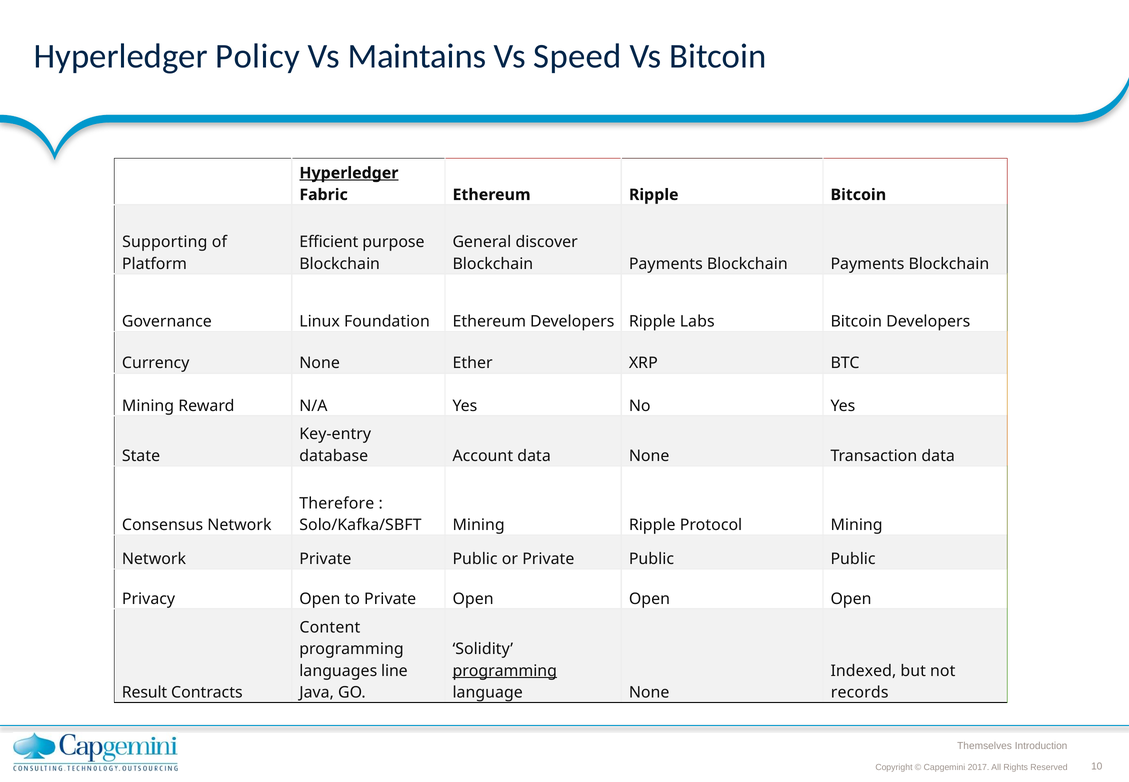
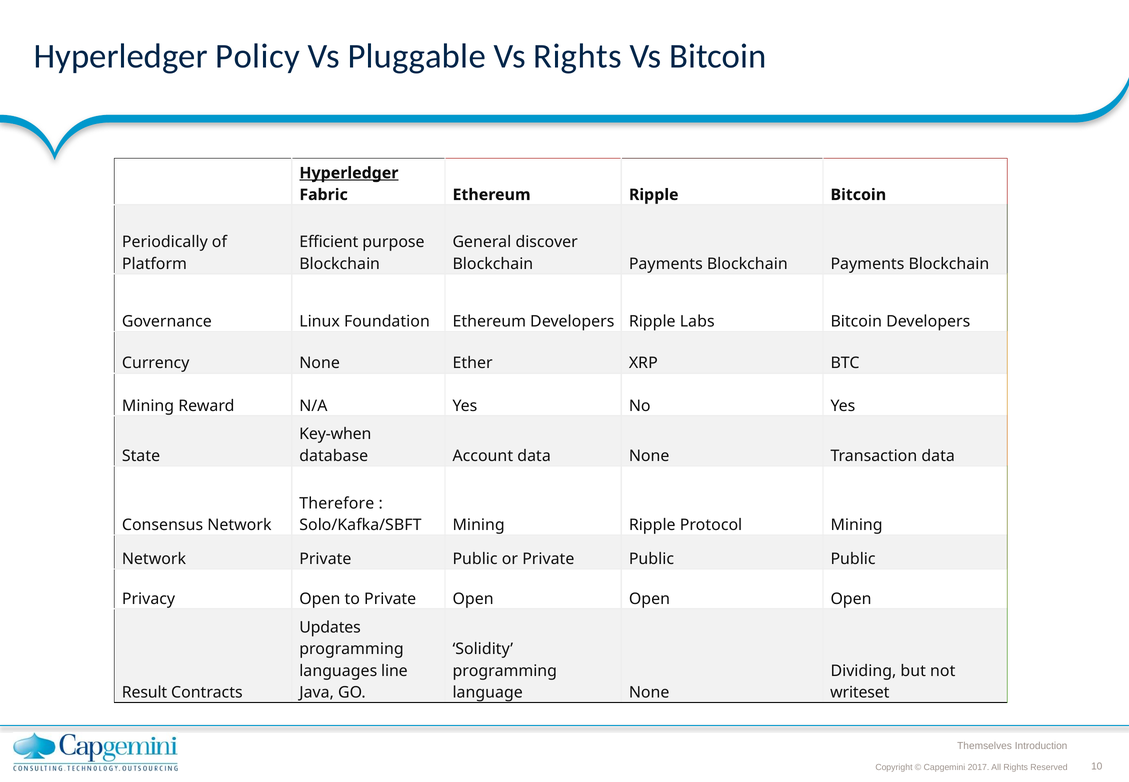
Maintains: Maintains -> Pluggable
Vs Speed: Speed -> Rights
Supporting: Supporting -> Periodically
Key-entry: Key-entry -> Key-when
Content: Content -> Updates
programming at (505, 670) underline: present -> none
Indexed: Indexed -> Dividing
records: records -> writeset
